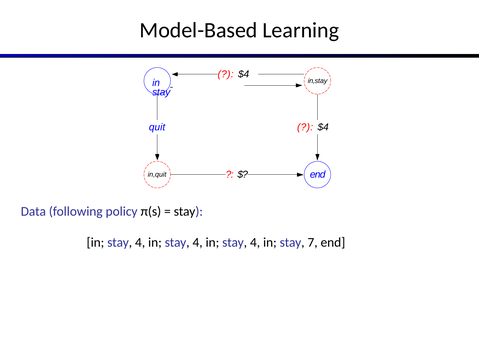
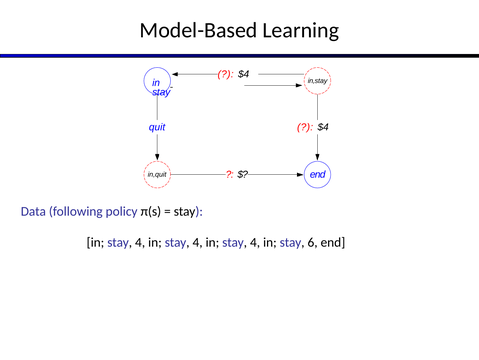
7: 7 -> 6
